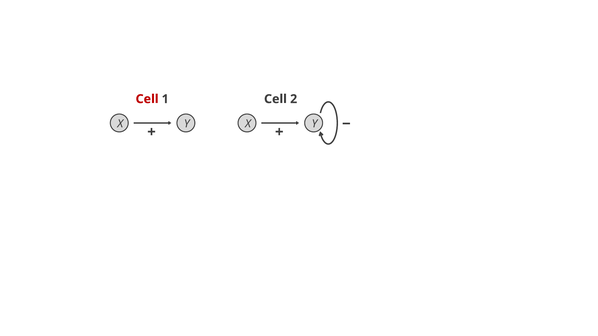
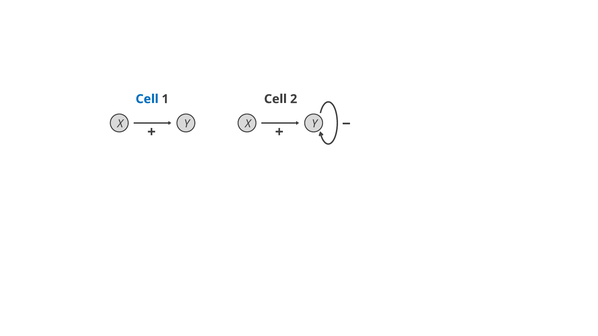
Cell at (147, 99) colour: red -> blue
